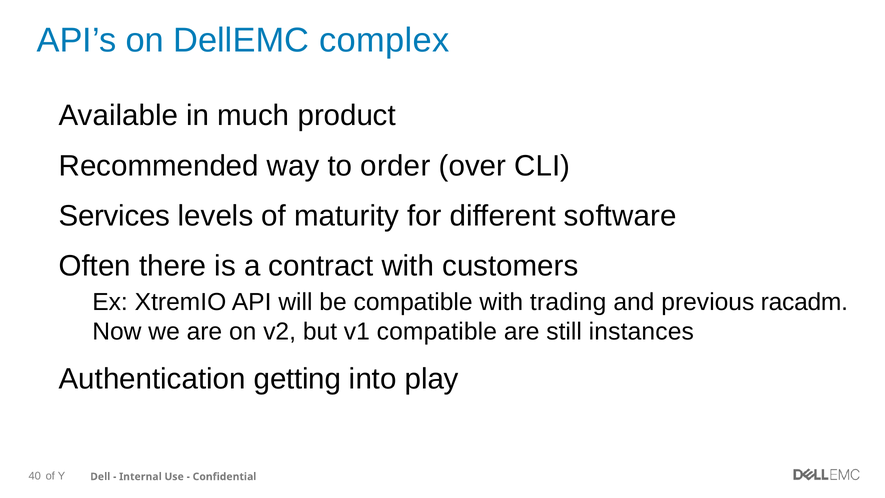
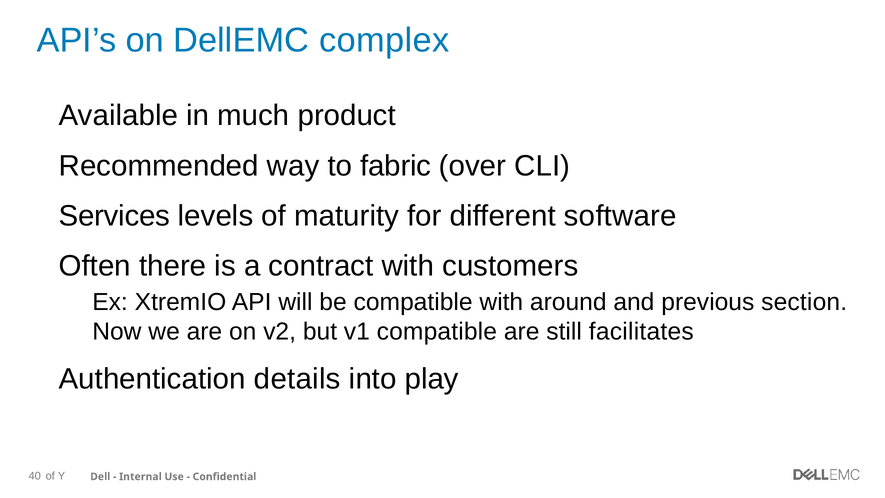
order: order -> fabric
trading: trading -> around
racadm: racadm -> section
instances: instances -> facilitates
getting: getting -> details
